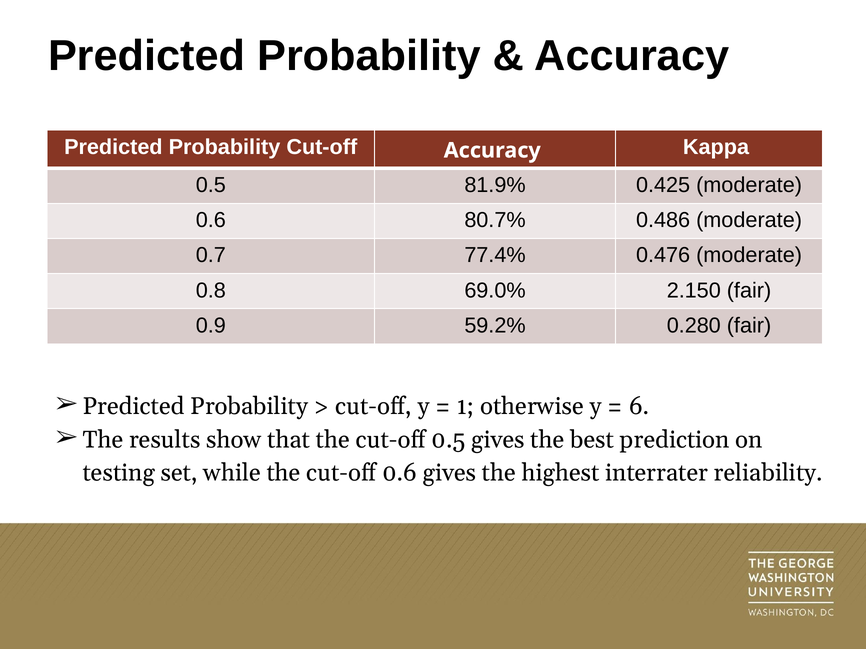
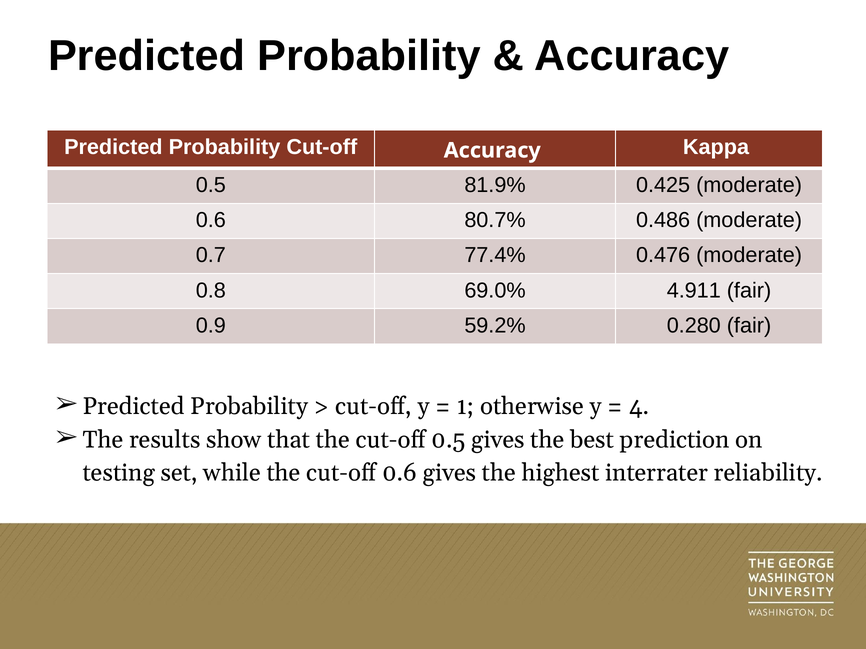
2.150: 2.150 -> 4.911
6: 6 -> 4
